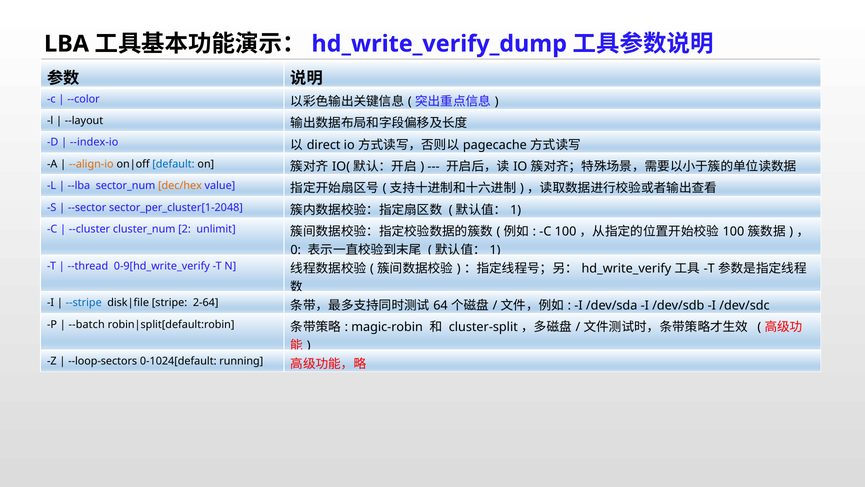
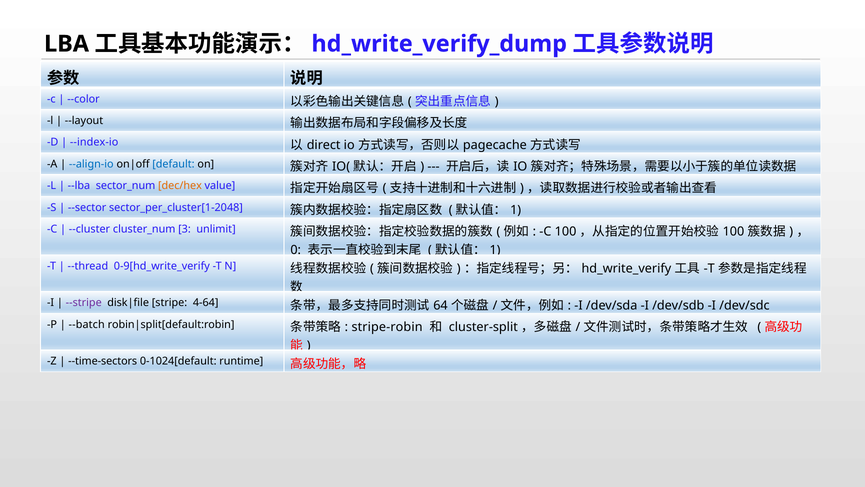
--align-io colour: orange -> blue
2: 2 -> 3
--stripe colour: blue -> purple
2-64: 2-64 -> 4-64
magic-robin: magic-robin -> stripe-robin
--loop-sectors: --loop-sectors -> --time-sectors
running: running -> runtime
